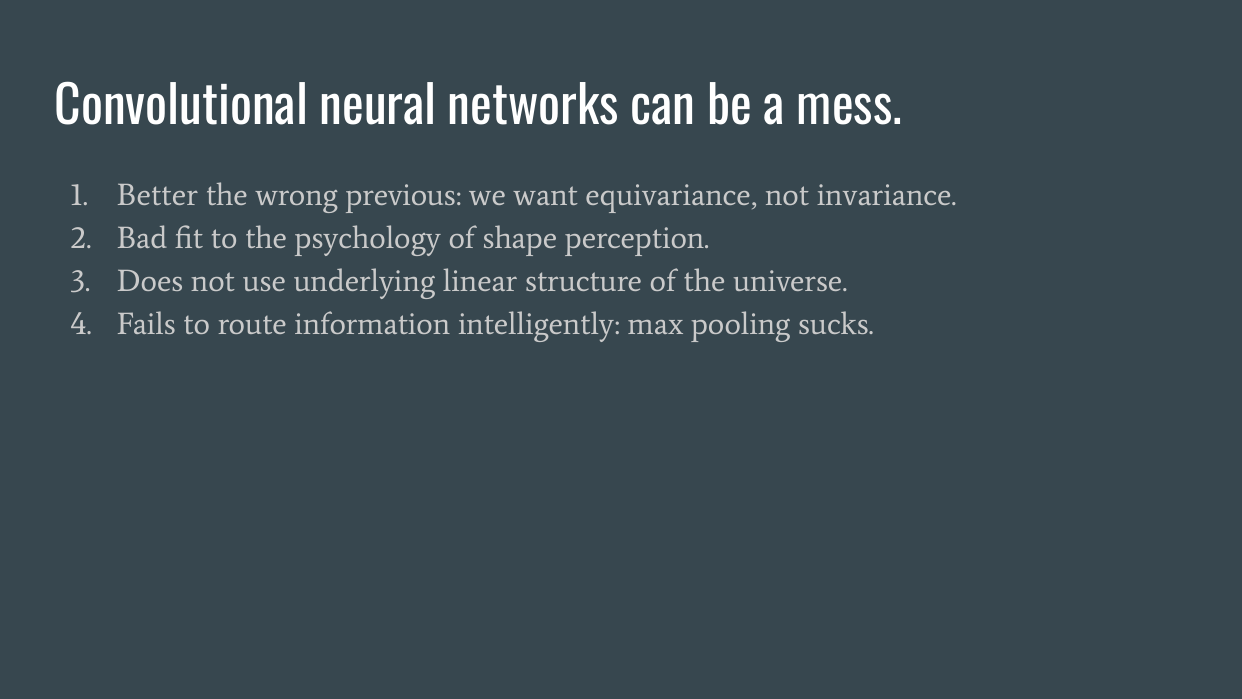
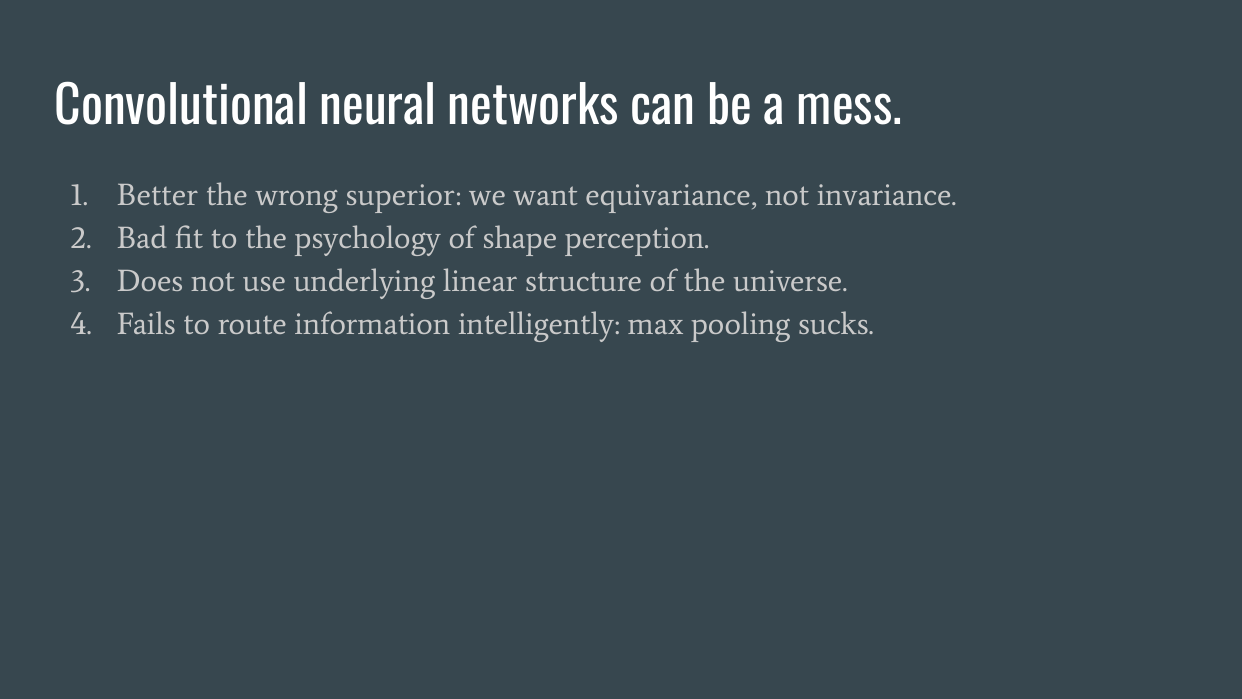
previous: previous -> superior
